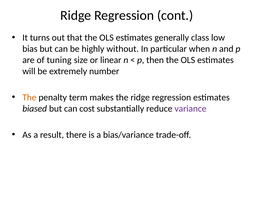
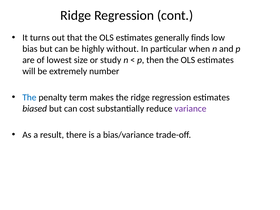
class: class -> finds
tuning: tuning -> lowest
linear: linear -> study
The at (29, 97) colour: orange -> blue
